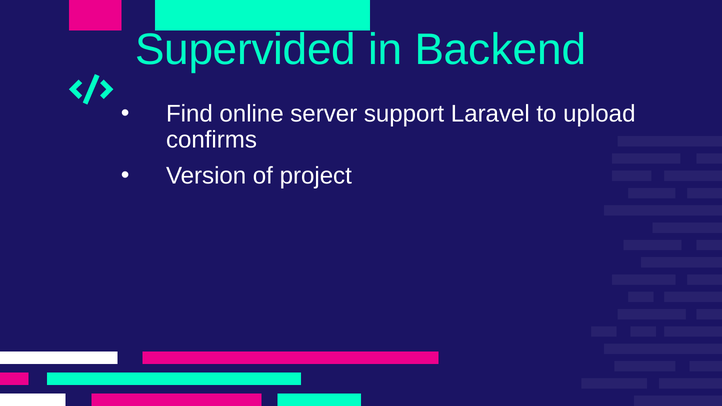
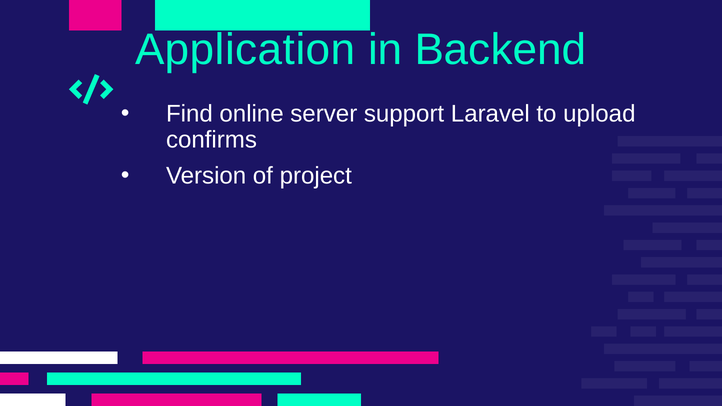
Supervided: Supervided -> Application
